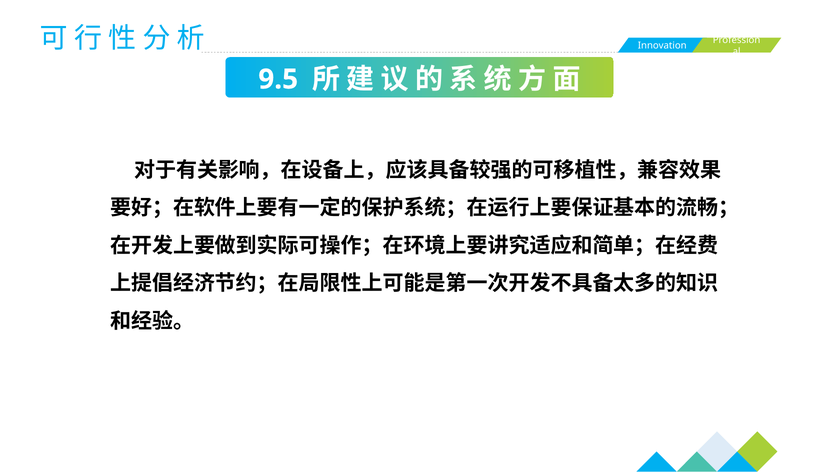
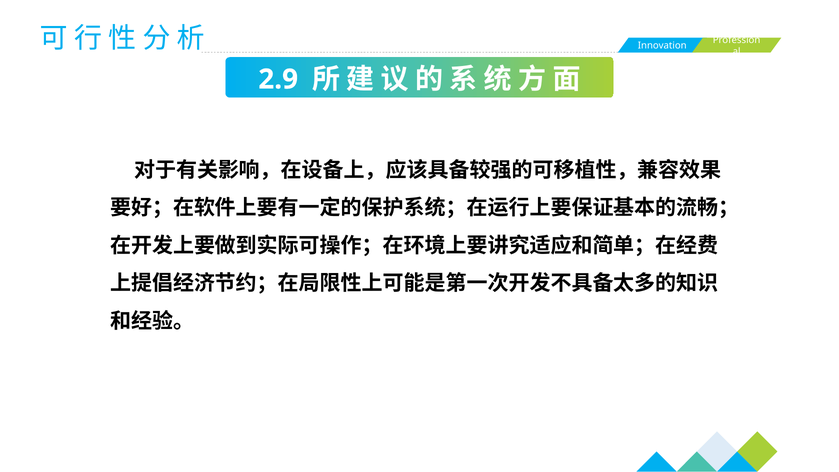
9.5: 9.5 -> 2.9
